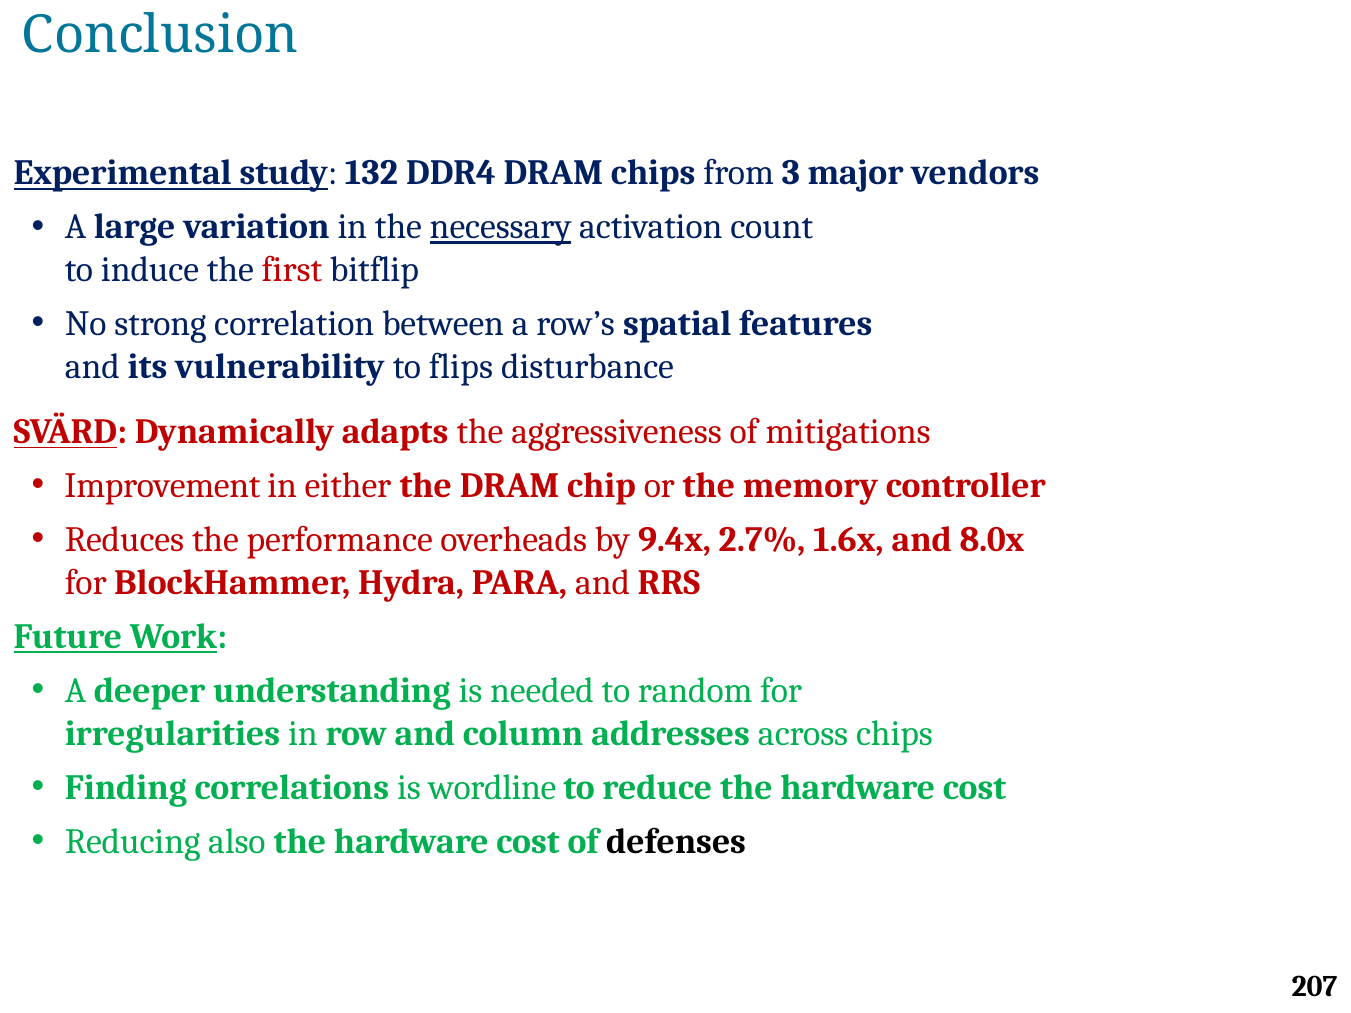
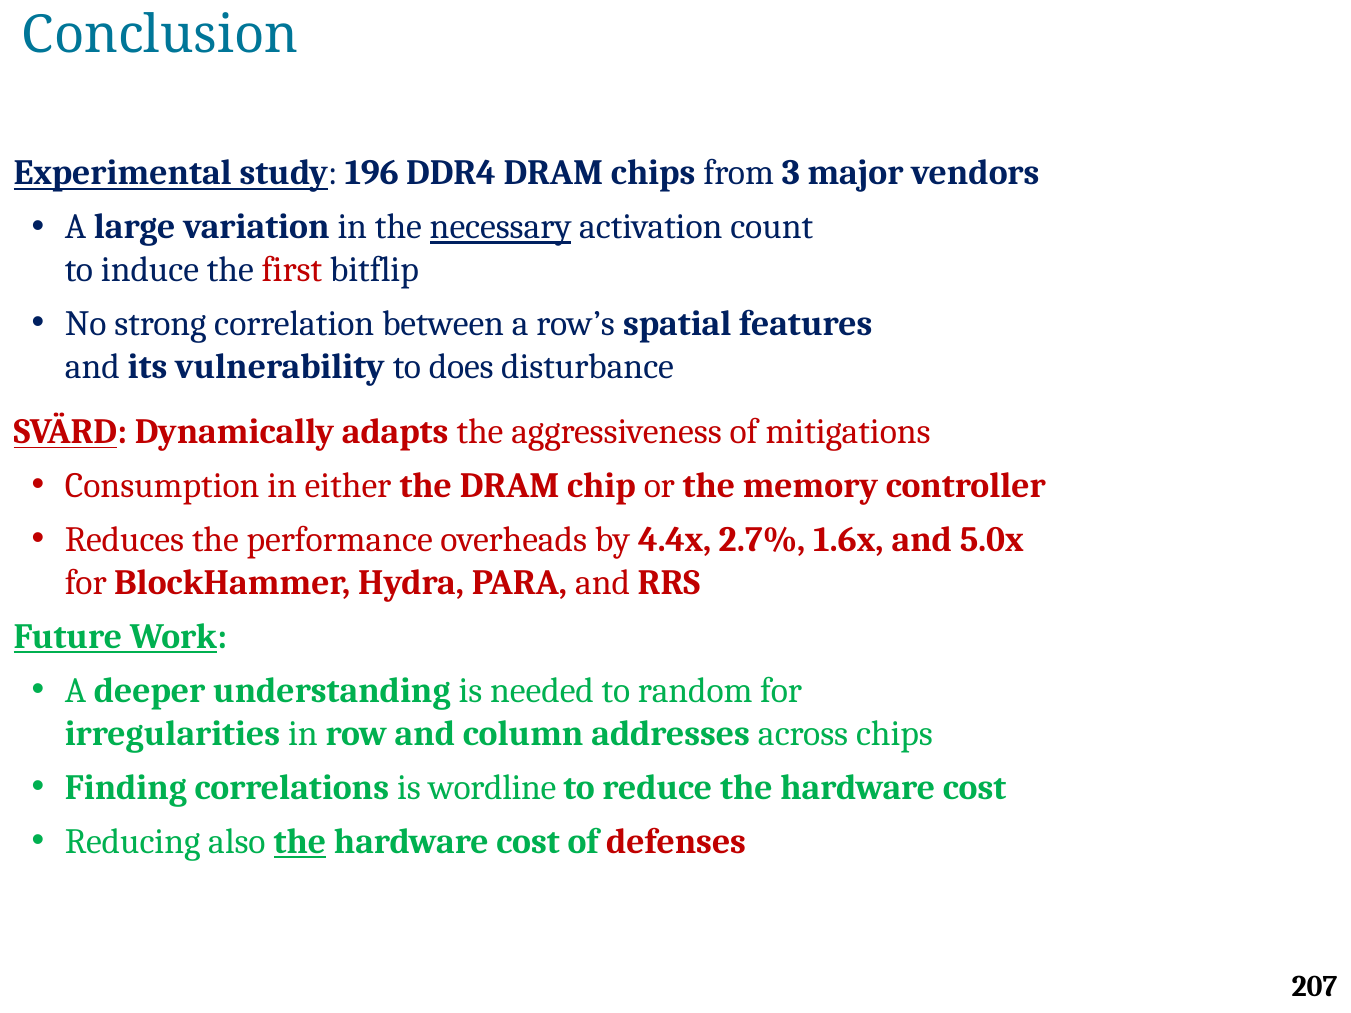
132: 132 -> 196
flips: flips -> does
Improvement: Improvement -> Consumption
9.4x: 9.4x -> 4.4x
8.0x: 8.0x -> 5.0x
the at (300, 842) underline: none -> present
defenses colour: black -> red
